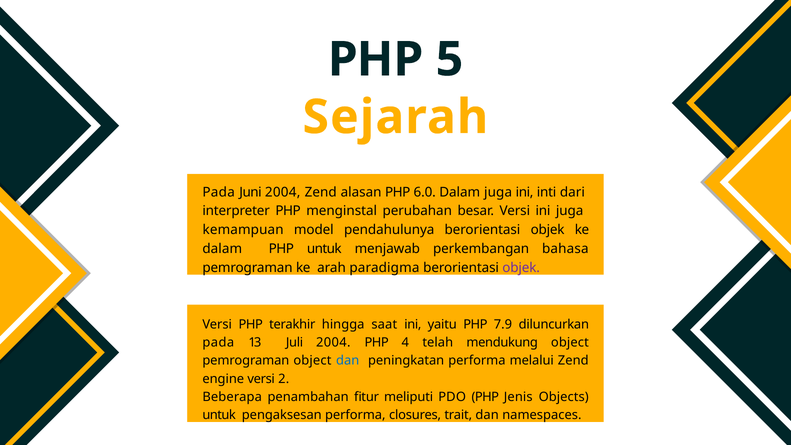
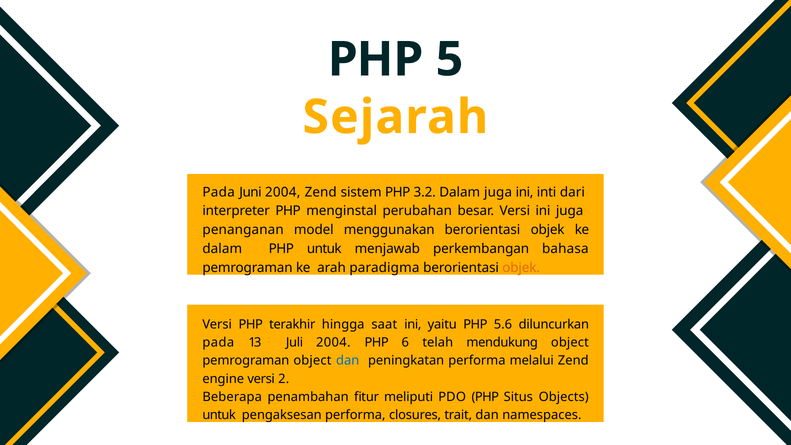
alasan: alasan -> sistem
6.0: 6.0 -> 3.2
kemampuan: kemampuan -> penanganan
pendahulunya: pendahulunya -> menggunakan
objek at (521, 268) colour: purple -> orange
7.9: 7.9 -> 5.6
4: 4 -> 6
Jenis: Jenis -> Situs
